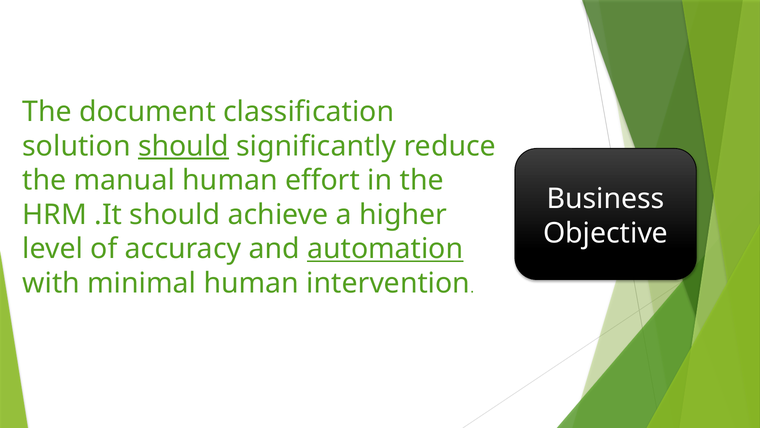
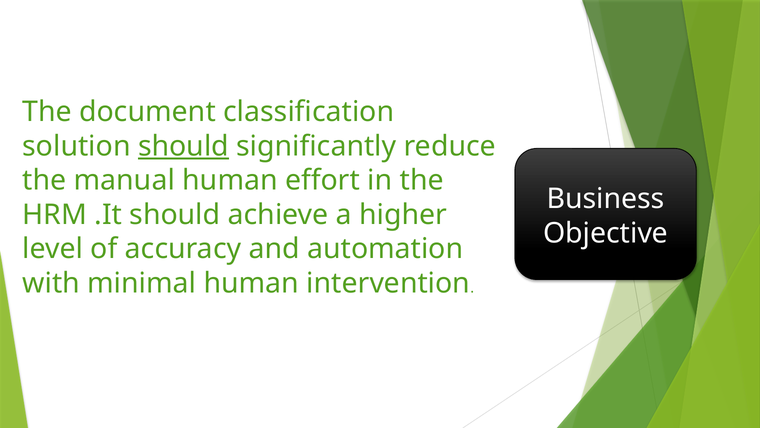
automation underline: present -> none
